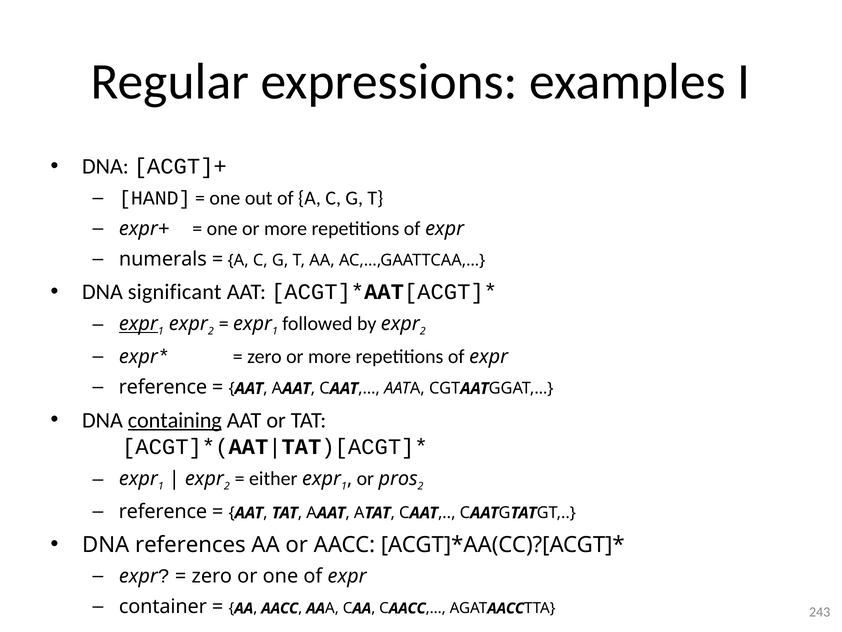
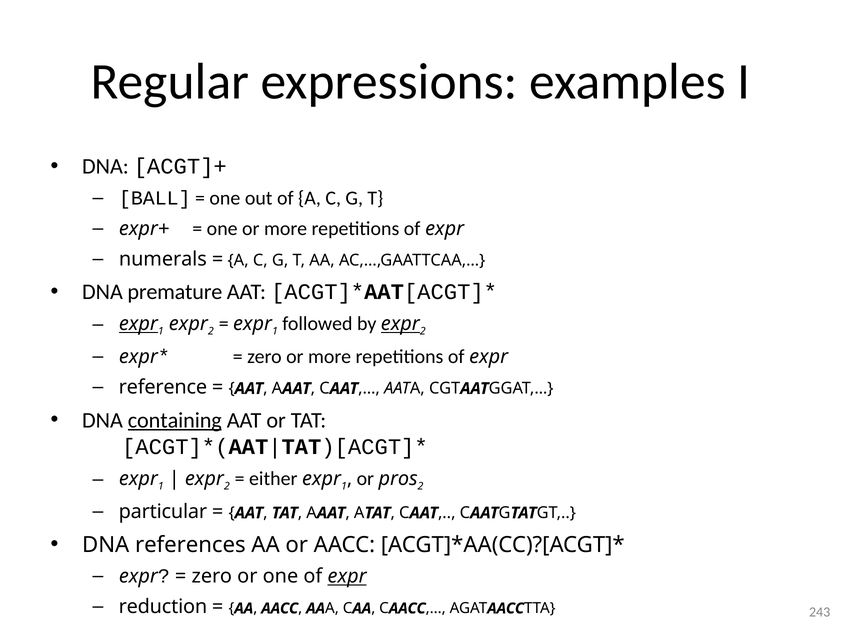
HAND: HAND -> BALL
significant: significant -> premature
expr at (400, 324) underline: none -> present
reference at (163, 511): reference -> particular
expr at (347, 576) underline: none -> present
container: container -> reduction
